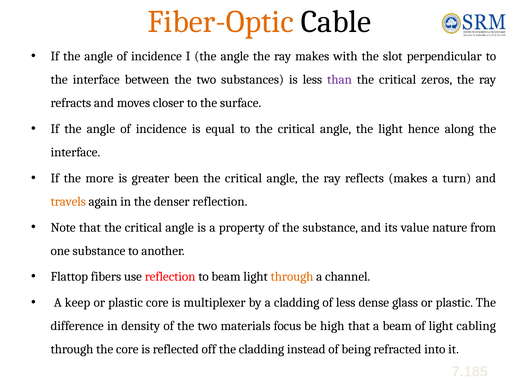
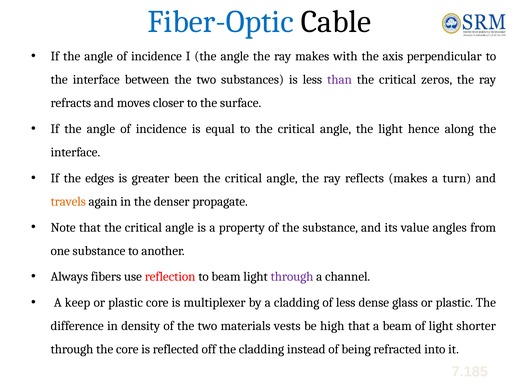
Fiber-Optic colour: orange -> blue
slot: slot -> axis
more: more -> edges
denser reflection: reflection -> propagate
nature: nature -> angles
Flattop: Flattop -> Always
through at (292, 277) colour: orange -> purple
focus: focus -> vests
cabling: cabling -> shorter
